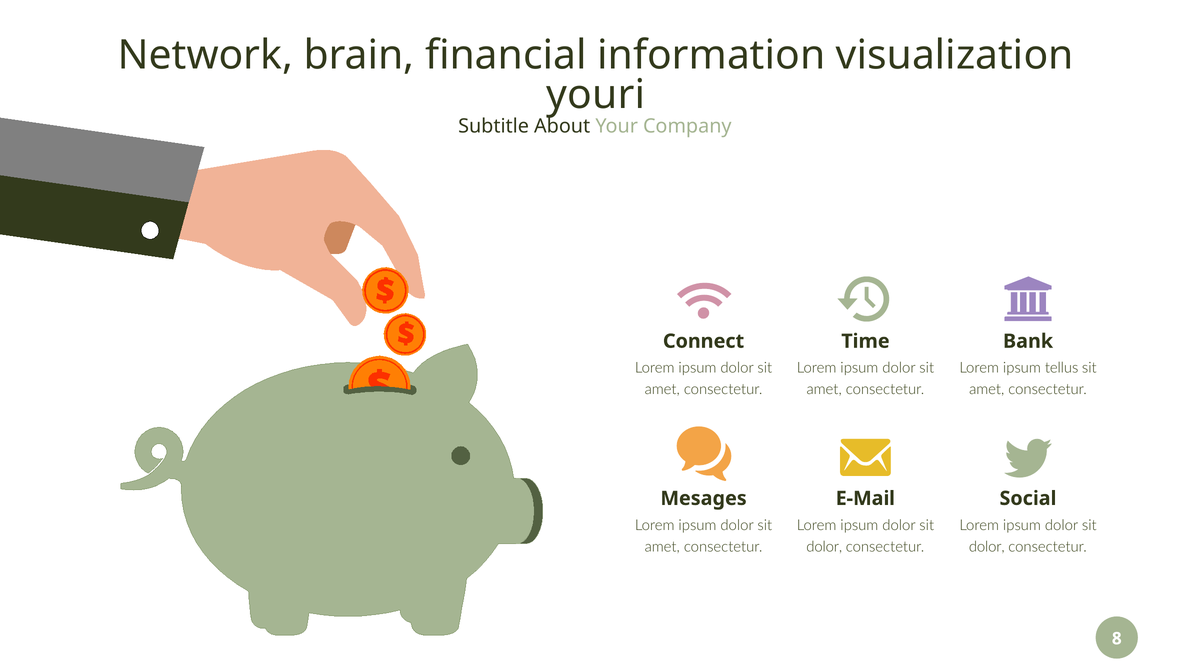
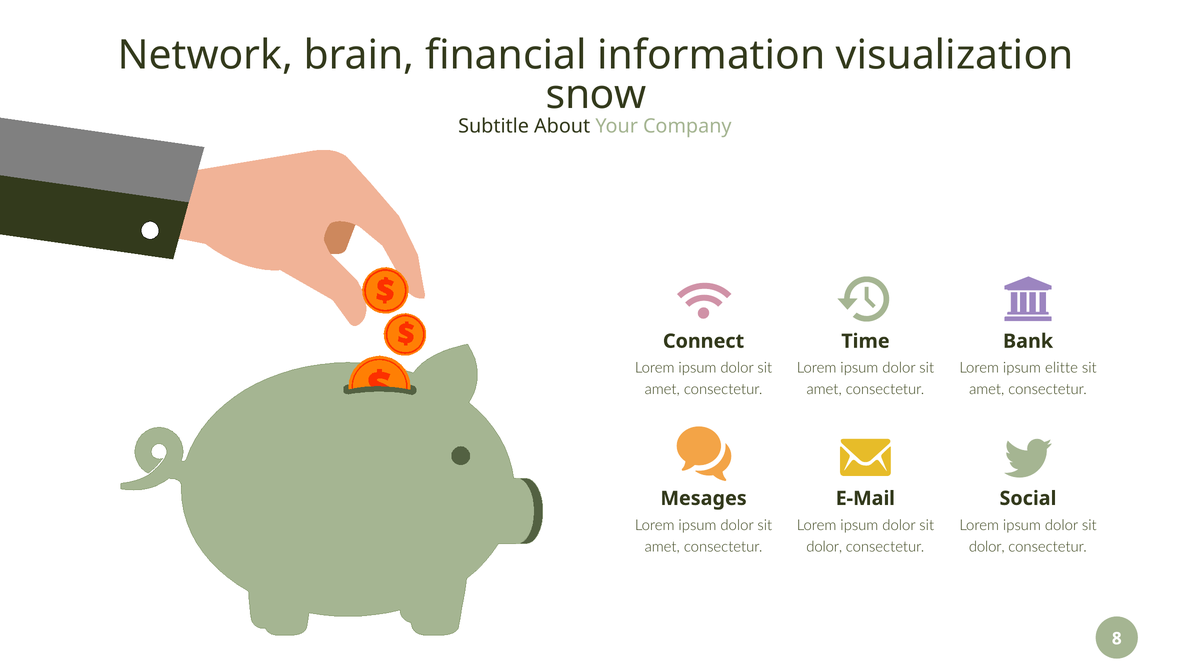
youri: youri -> snow
tellus: tellus -> elitte
